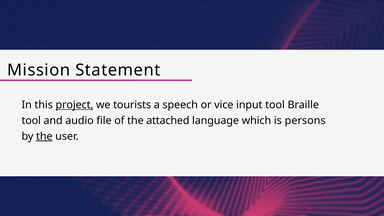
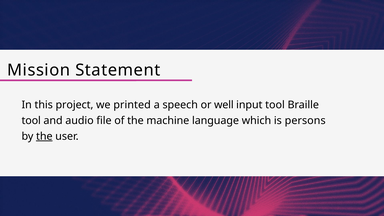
project underline: present -> none
tourists: tourists -> printed
vice: vice -> well
attached: attached -> machine
